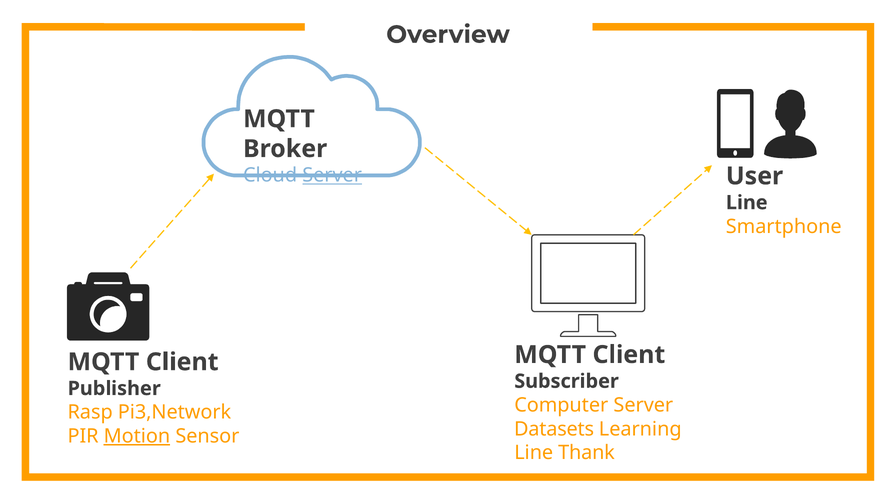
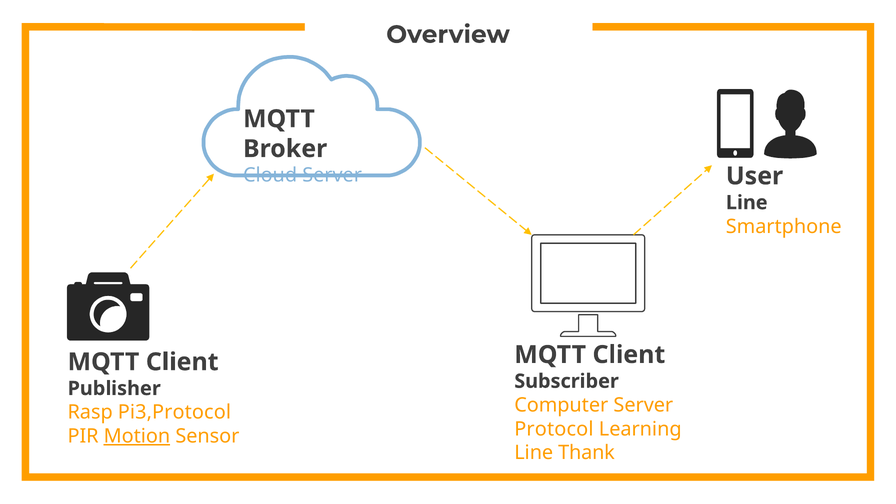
Server at (332, 175) underline: present -> none
Pi3,Network: Pi3,Network -> Pi3,Protocol
Datasets: Datasets -> Protocol
